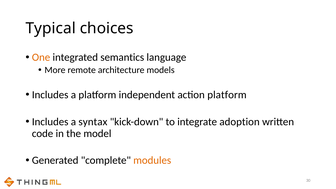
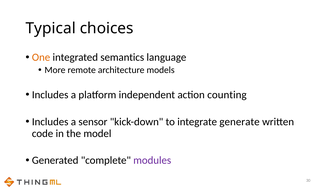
action platform: platform -> counting
syntax: syntax -> sensor
adoption: adoption -> generate
modules colour: orange -> purple
